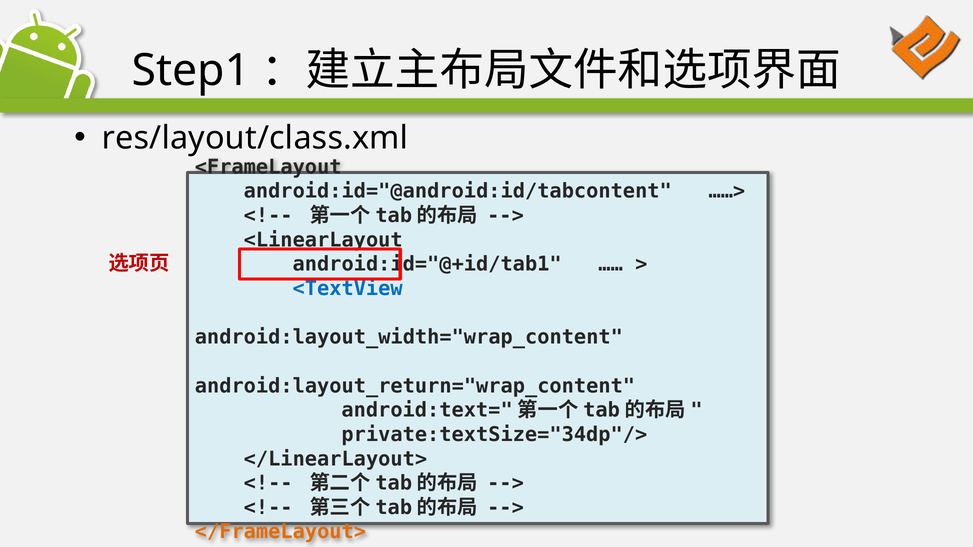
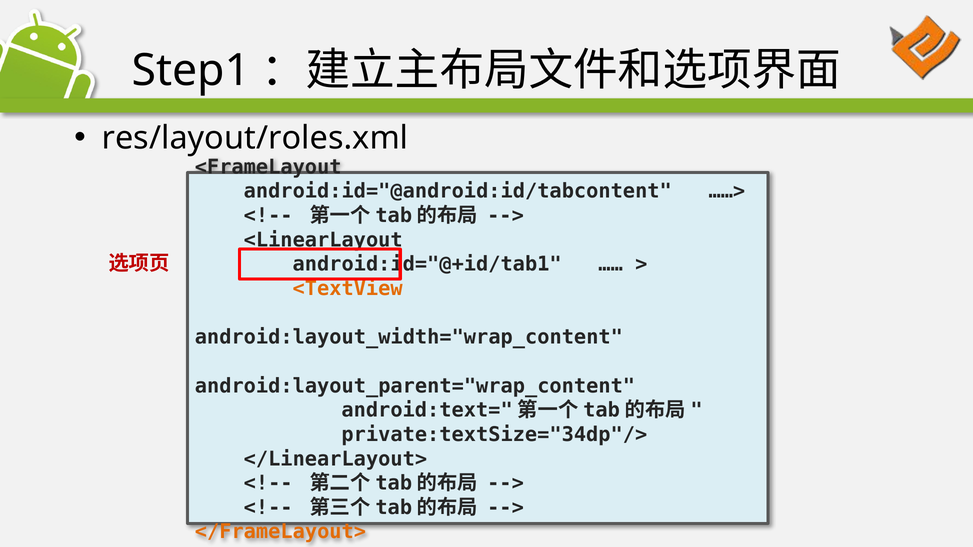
res/layout/class.xml: res/layout/class.xml -> res/layout/roles.xml
<TextView colour: blue -> orange
android:layout_return="wrap_content: android:layout_return="wrap_content -> android:layout_parent="wrap_content
